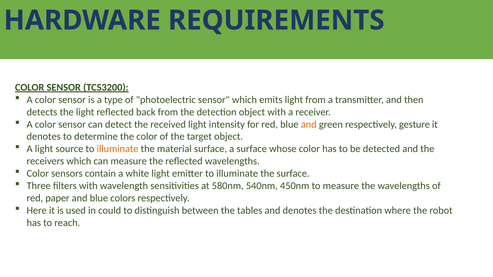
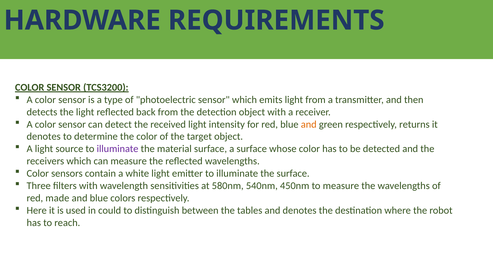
gesture: gesture -> returns
illuminate at (118, 149) colour: orange -> purple
paper: paper -> made
